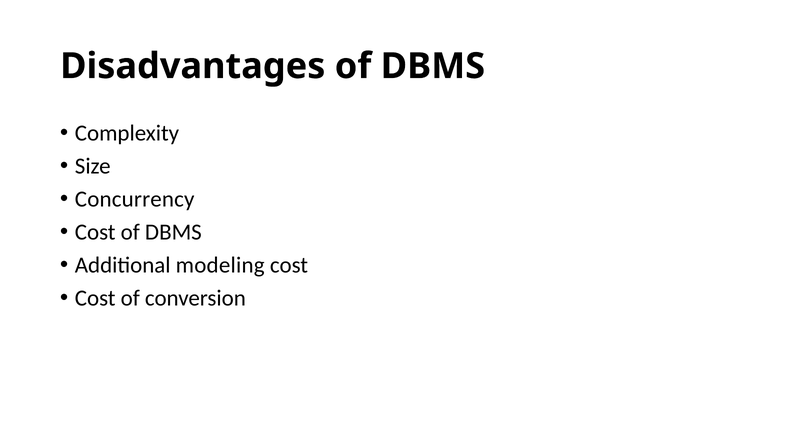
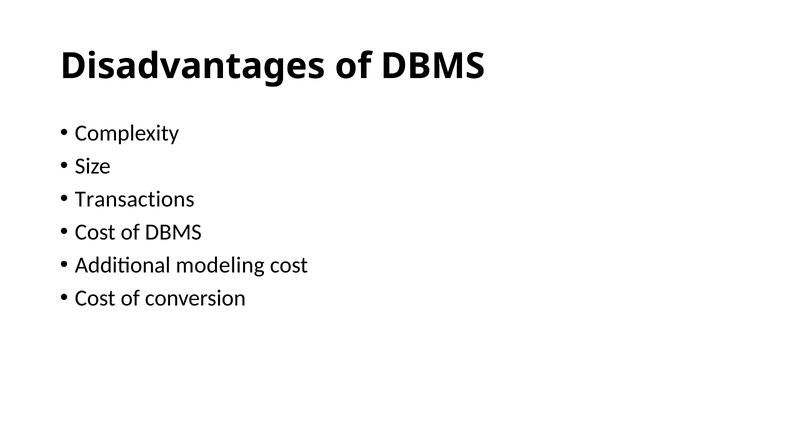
Concurrency: Concurrency -> Transactions
